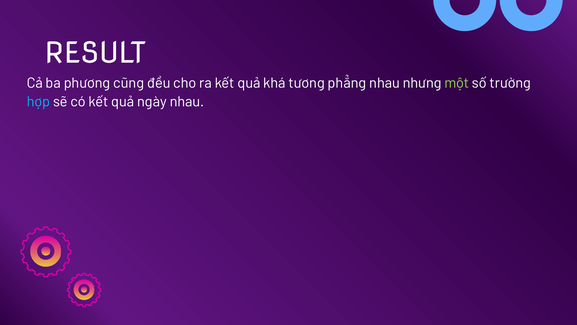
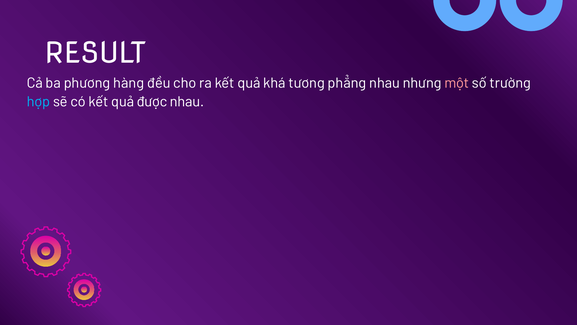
cũng: cũng -> hàng
một colour: light green -> pink
ngày: ngày -> được
